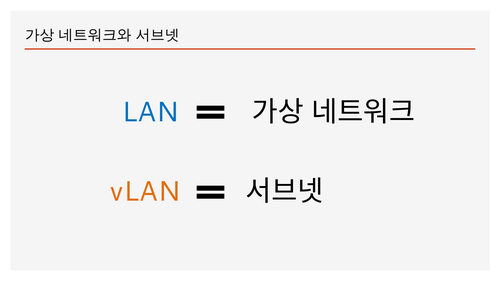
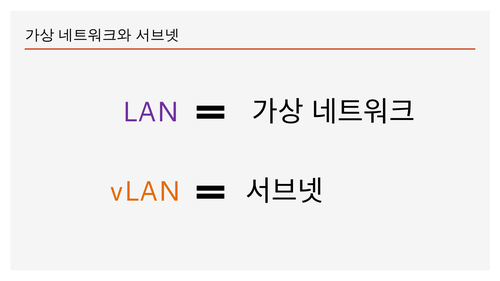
LAN colour: blue -> purple
